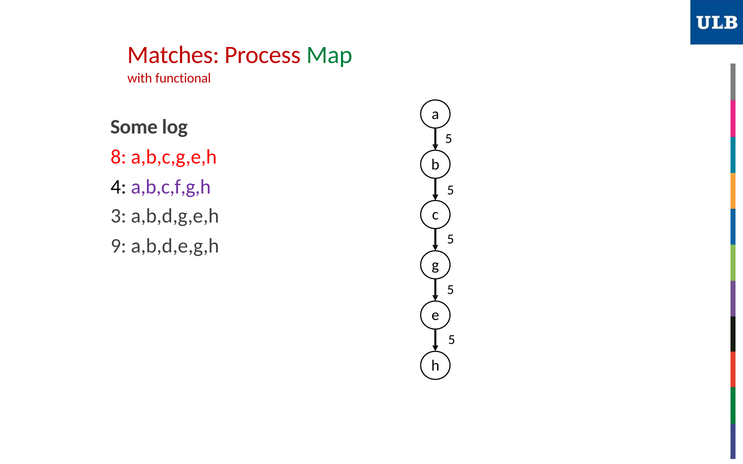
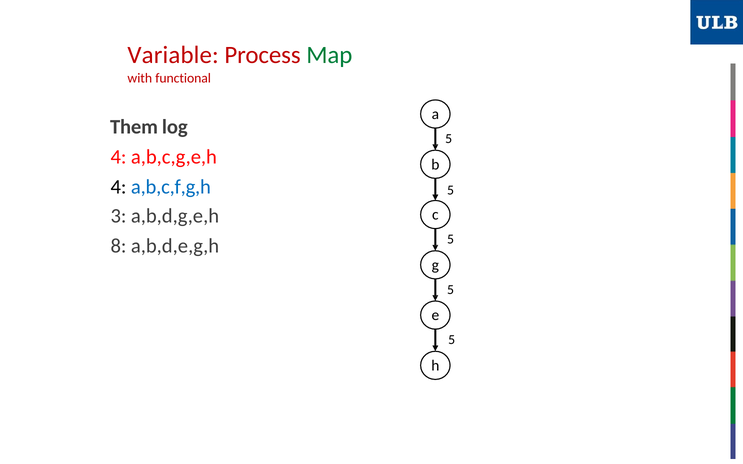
Matches: Matches -> Variable
Some: Some -> Them
8 at (118, 157): 8 -> 4
a,b,c,f,g,h colour: purple -> blue
9: 9 -> 8
